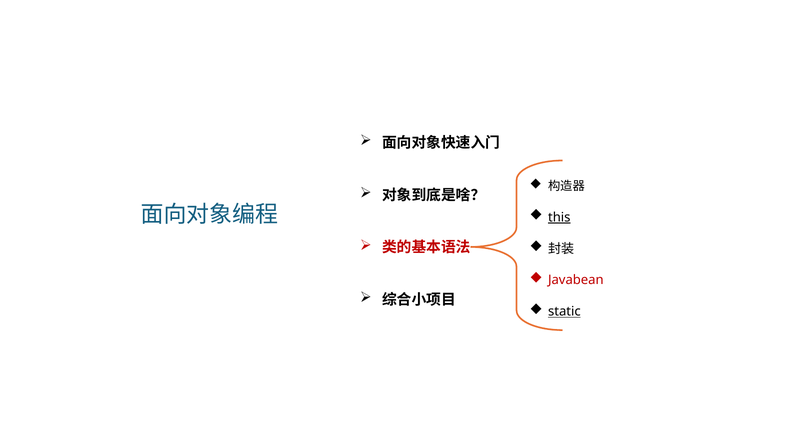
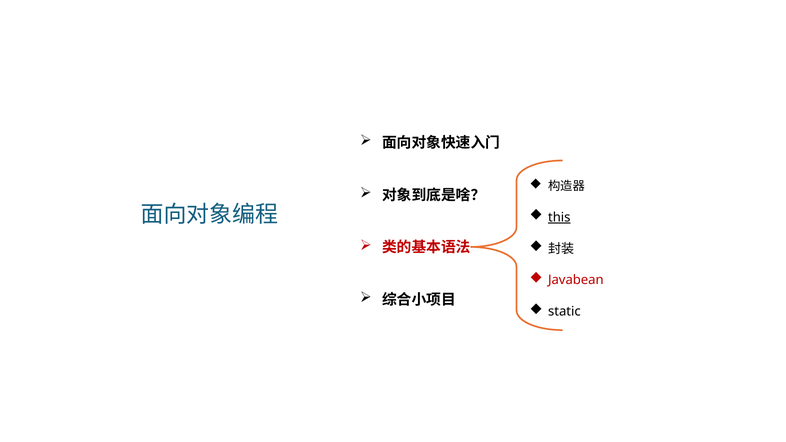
static underline: present -> none
